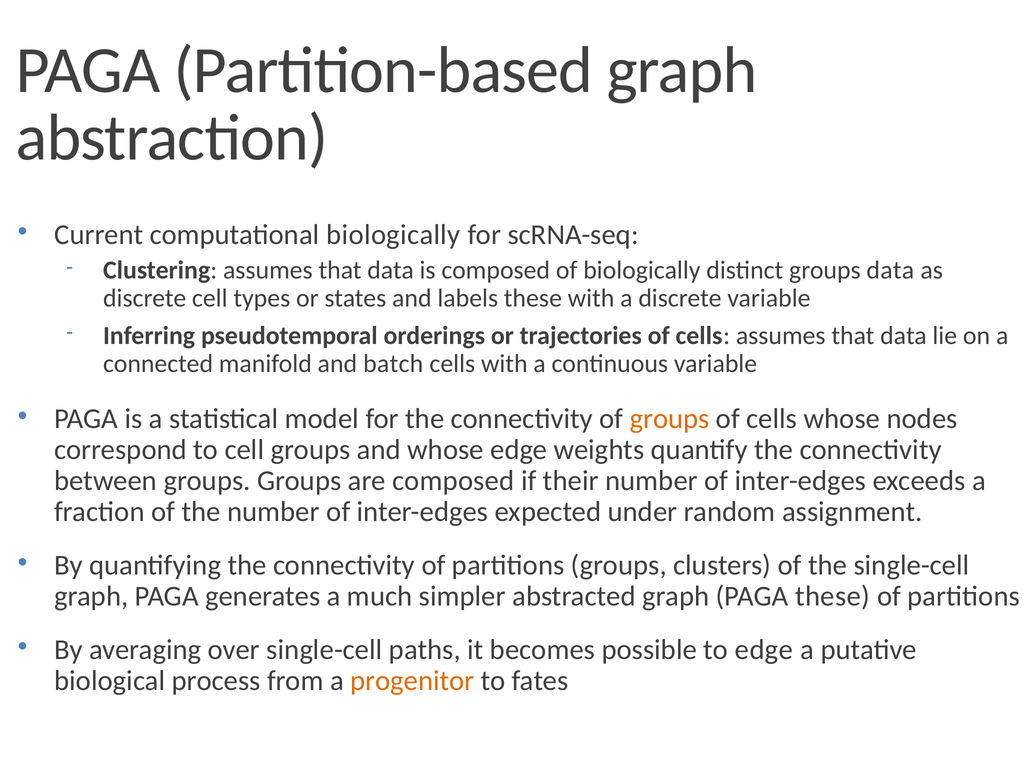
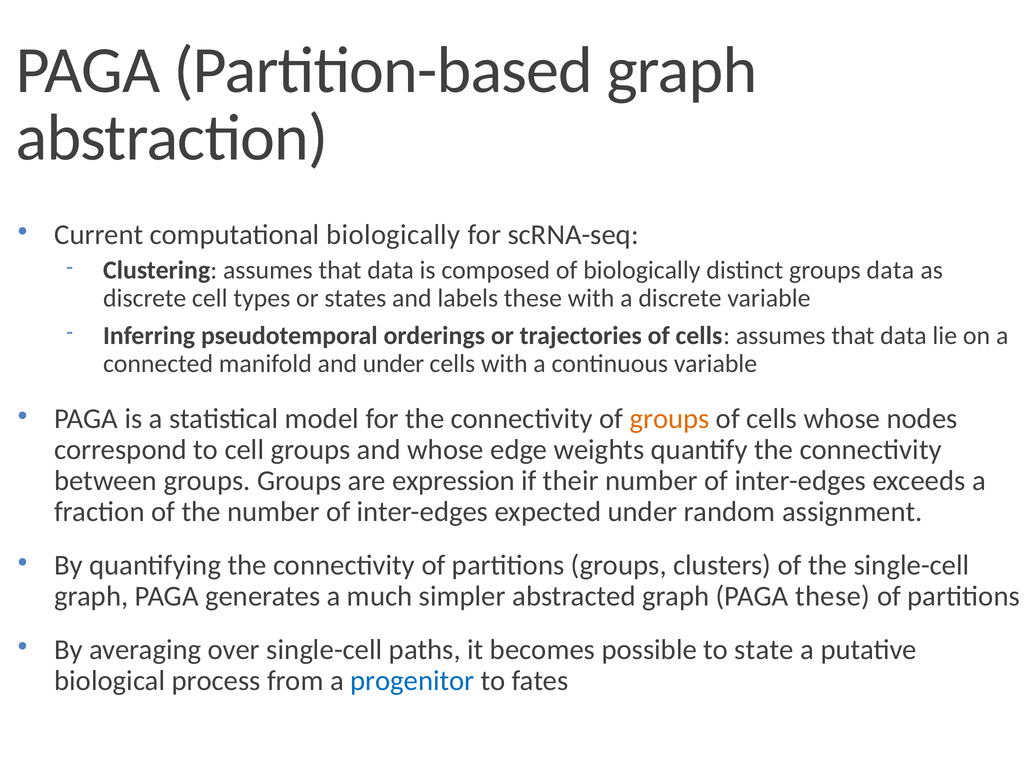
and batch: batch -> under
are composed: composed -> expression
to edge: edge -> state
progenitor colour: orange -> blue
